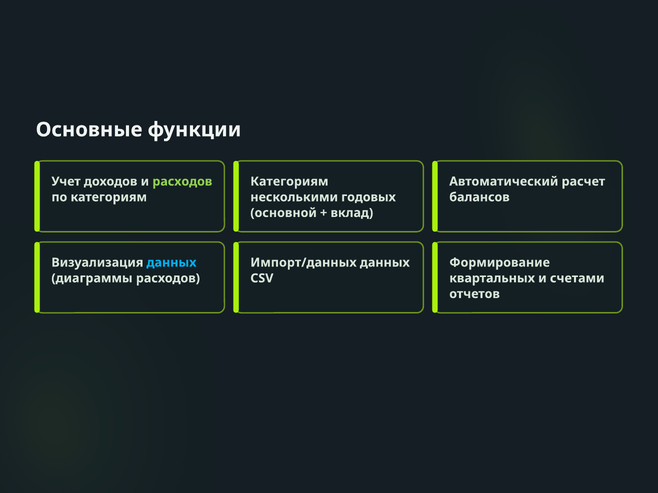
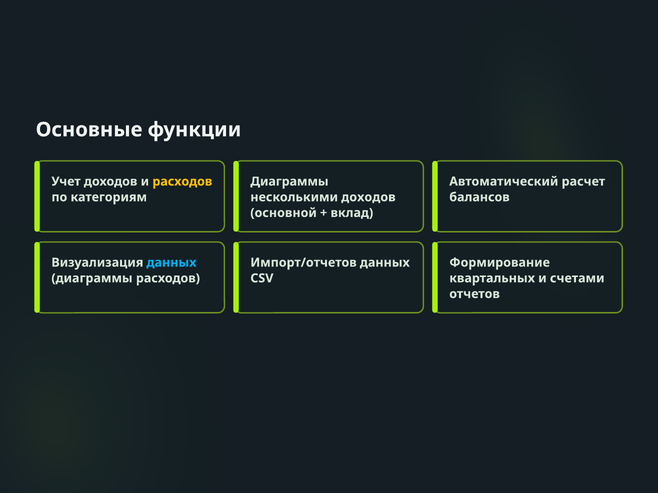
расходов at (182, 182) colour: light green -> yellow
Категориям at (289, 182): Категориям -> Диаграммы
несколькими годовых: годовых -> доходов
Импорт/данных: Импорт/данных -> Импорт/отчетов
